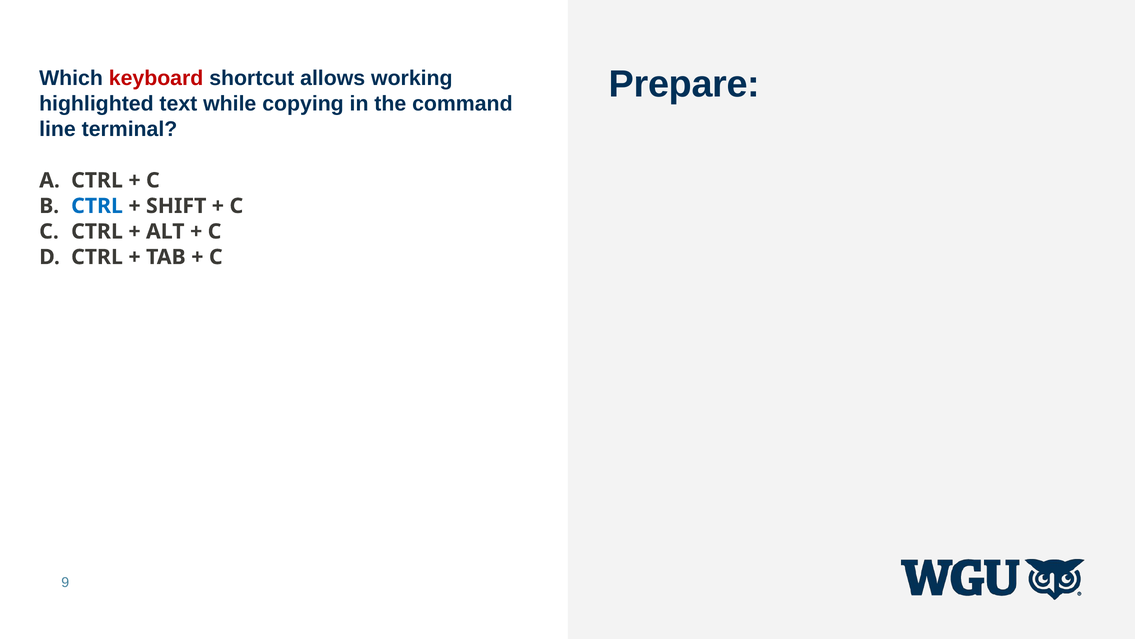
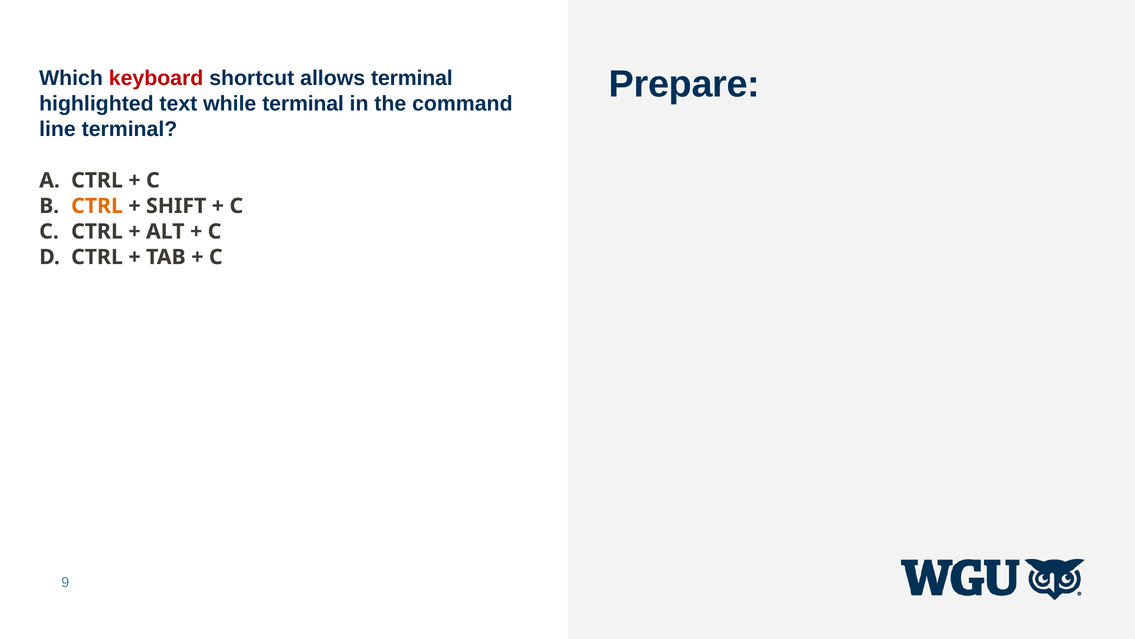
allows working: working -> terminal
while copying: copying -> terminal
CTRL at (97, 206) colour: blue -> orange
